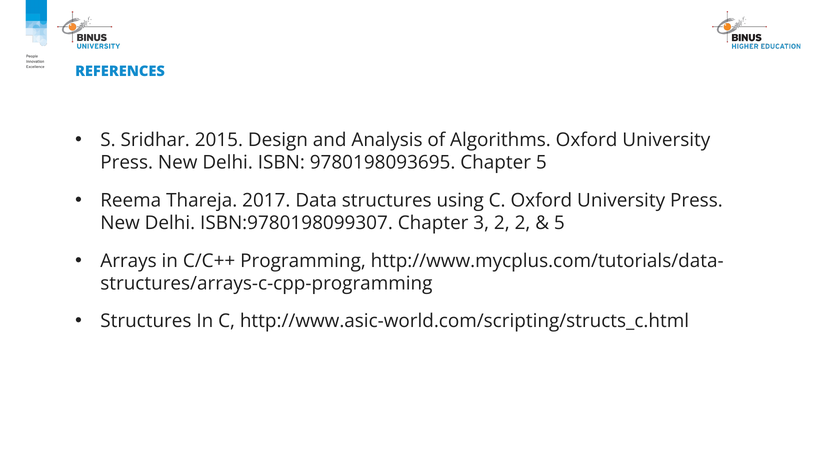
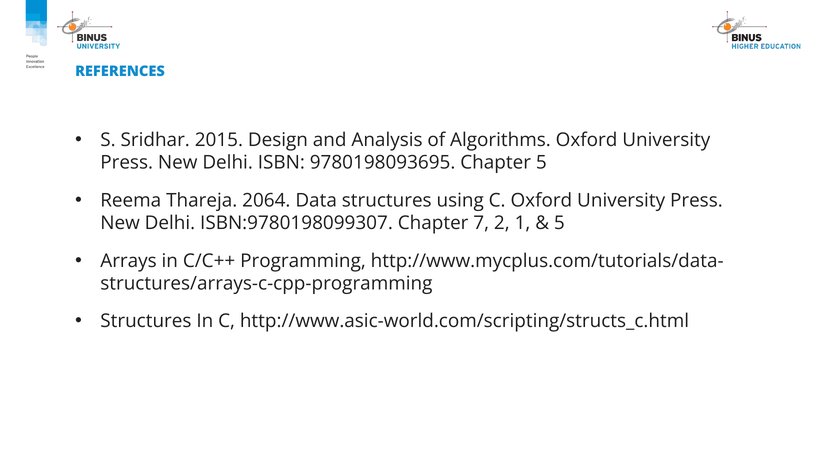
2017: 2017 -> 2064
3: 3 -> 7
2 2: 2 -> 1
